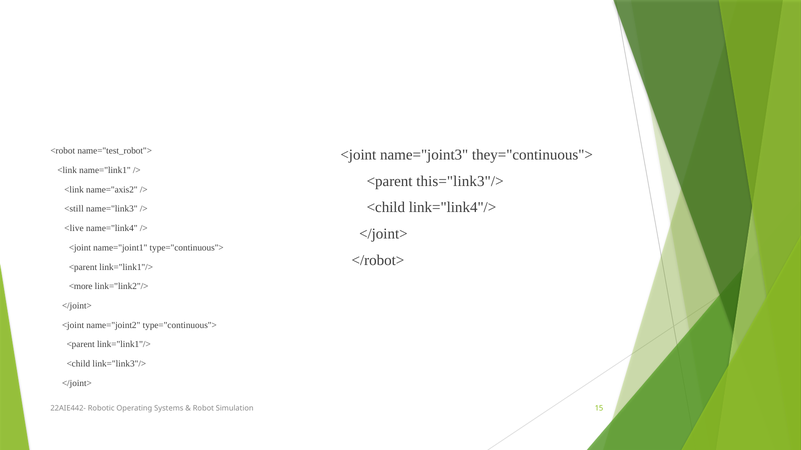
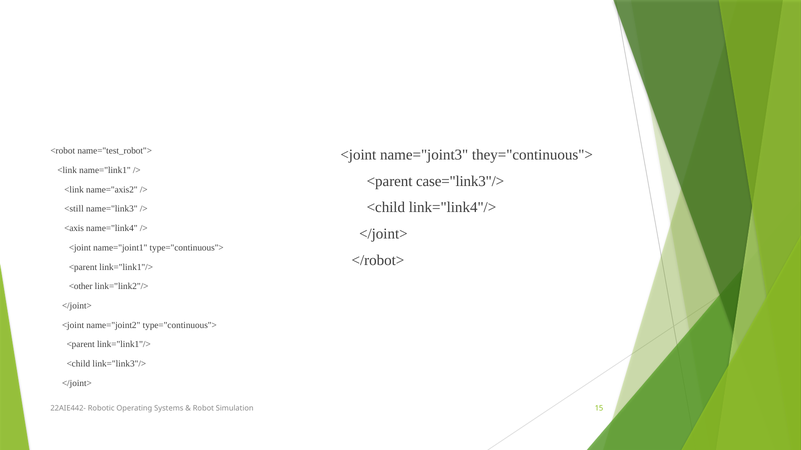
this="link3"/>: this="link3"/> -> case="link3"/>
<live: <live -> <axis
<more: <more -> <other
